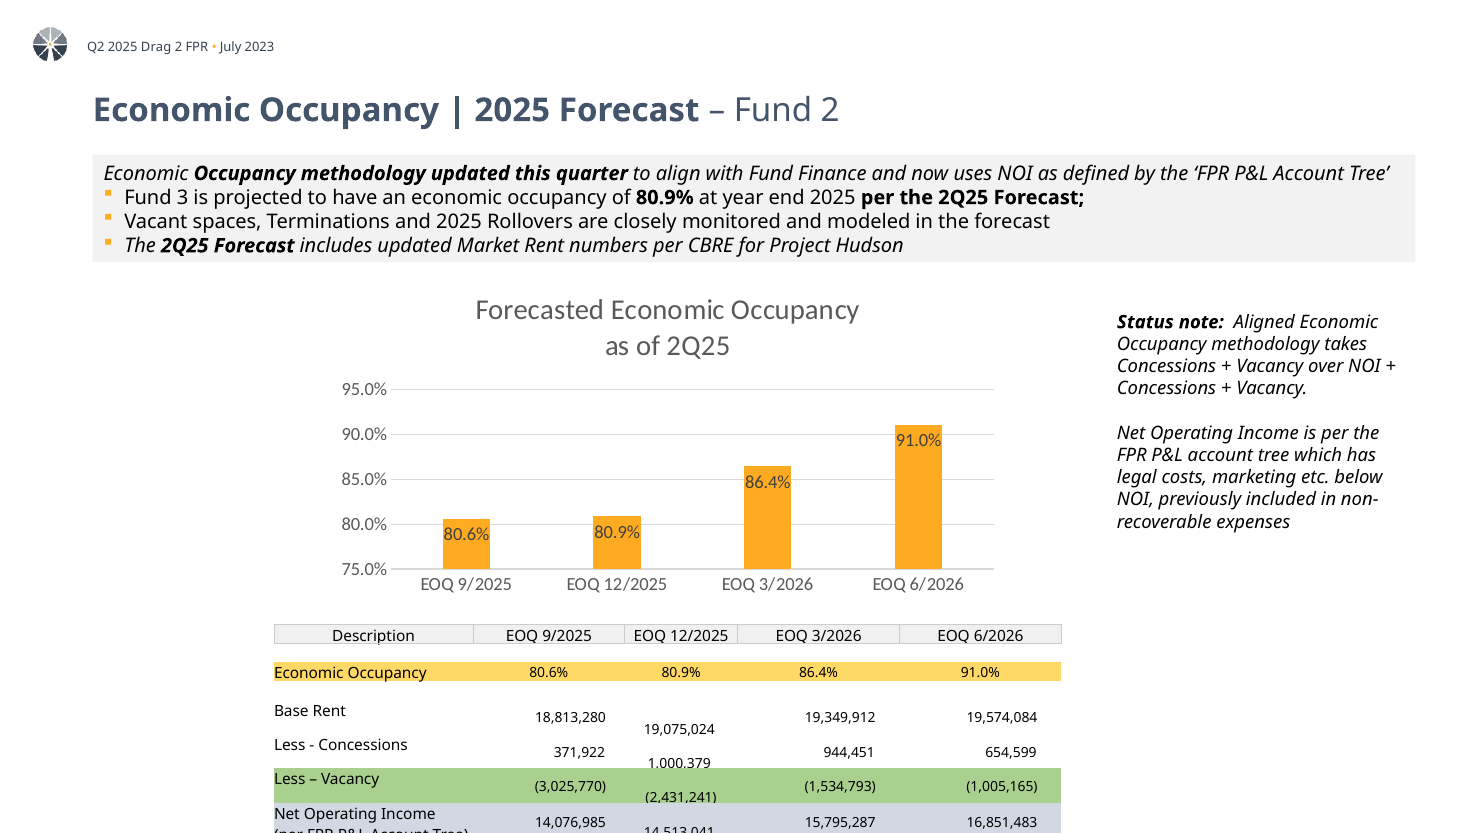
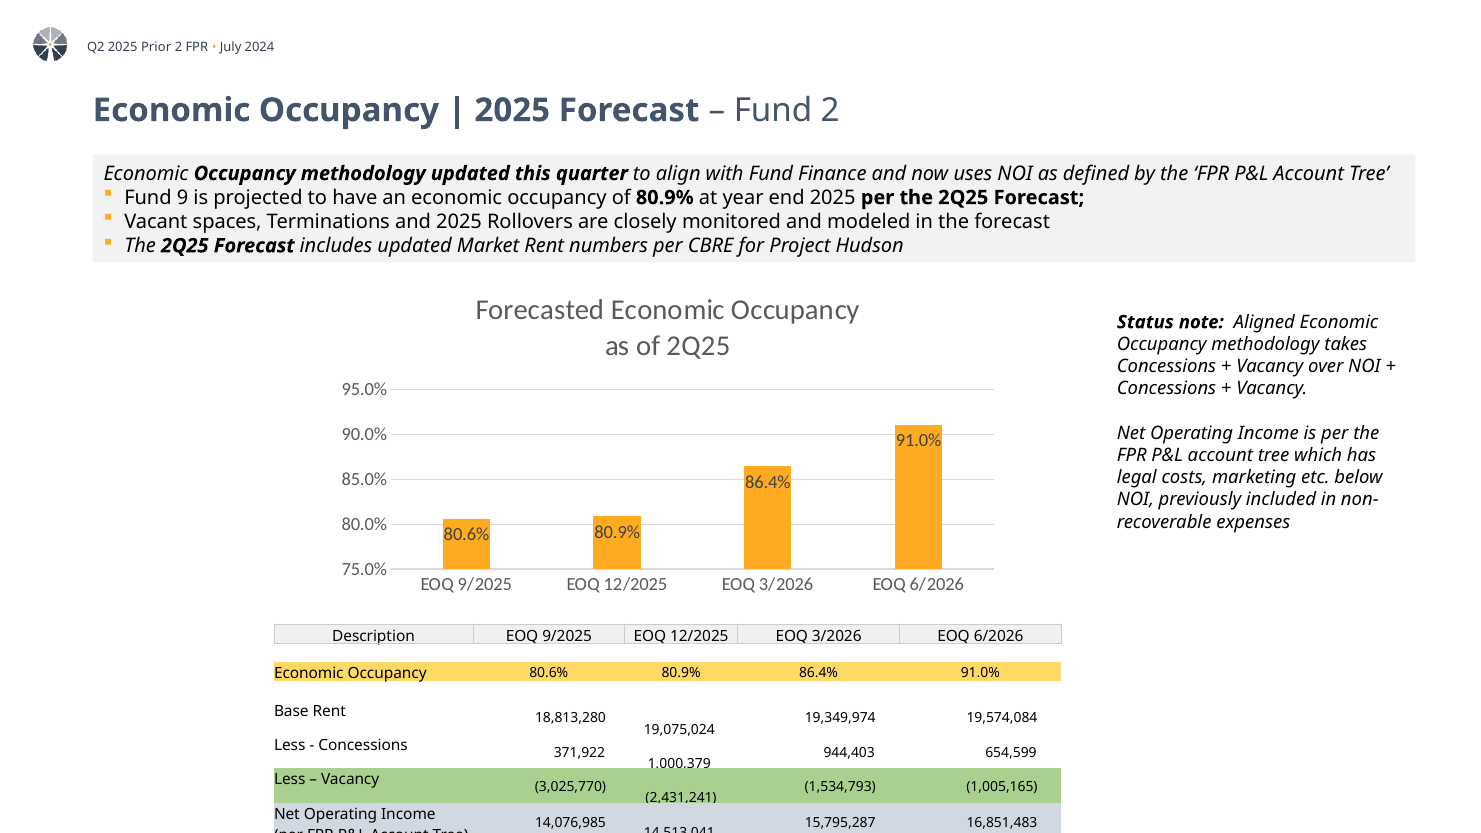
Drag: Drag -> Prior
2023: 2023 -> 2024
3: 3 -> 9
19,349,912: 19,349,912 -> 19,349,974
944,451: 944,451 -> 944,403
